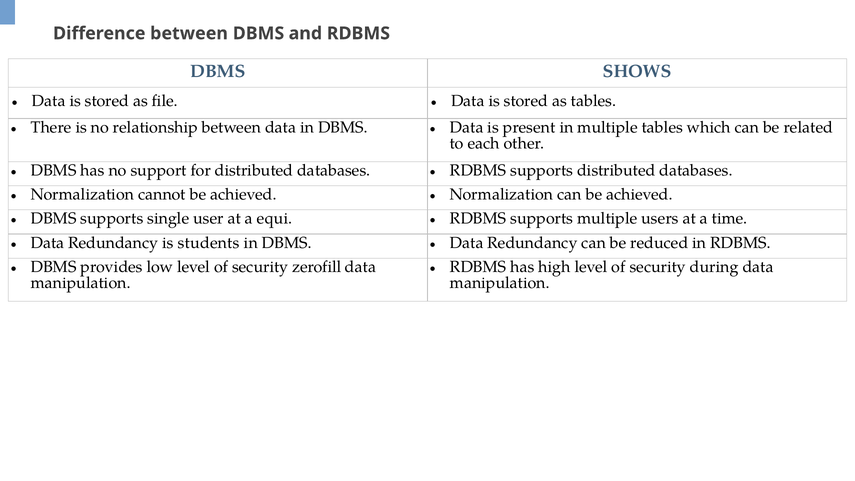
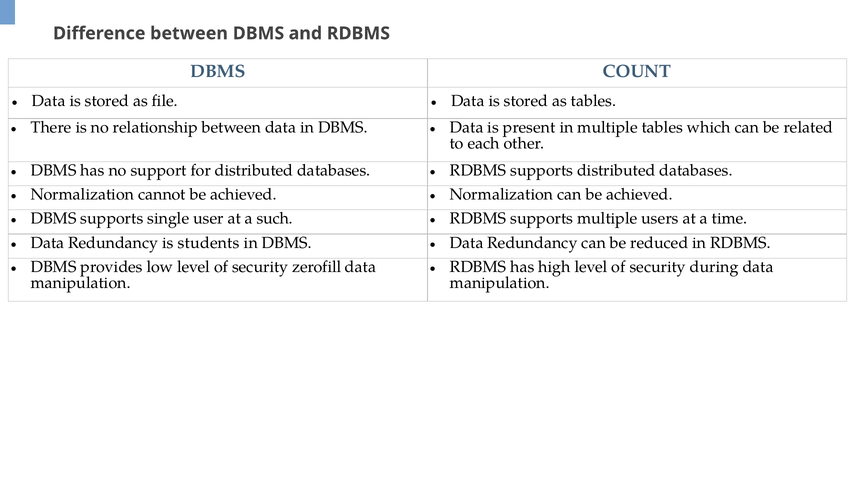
SHOWS: SHOWS -> COUNT
equi: equi -> such
